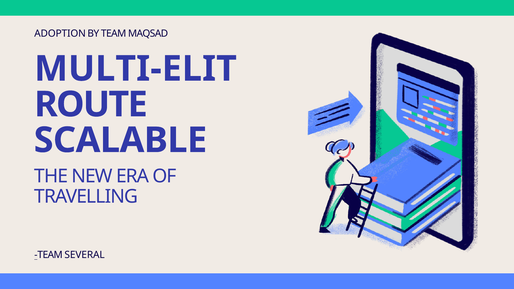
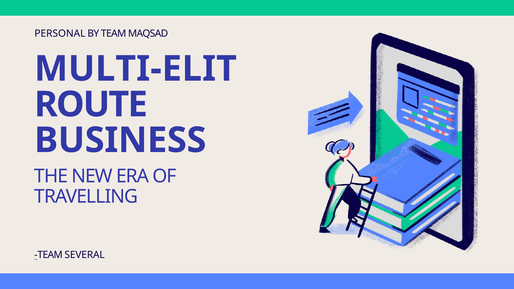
ADOPTION: ADOPTION -> PERSONAL
SCALABLE: SCALABLE -> BUSINESS
